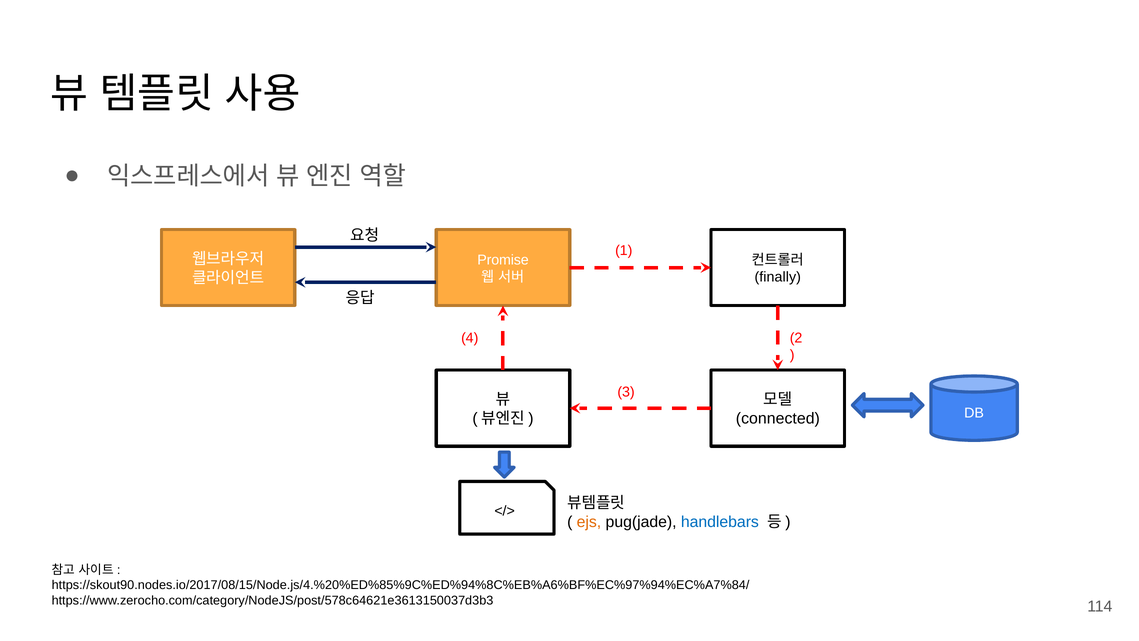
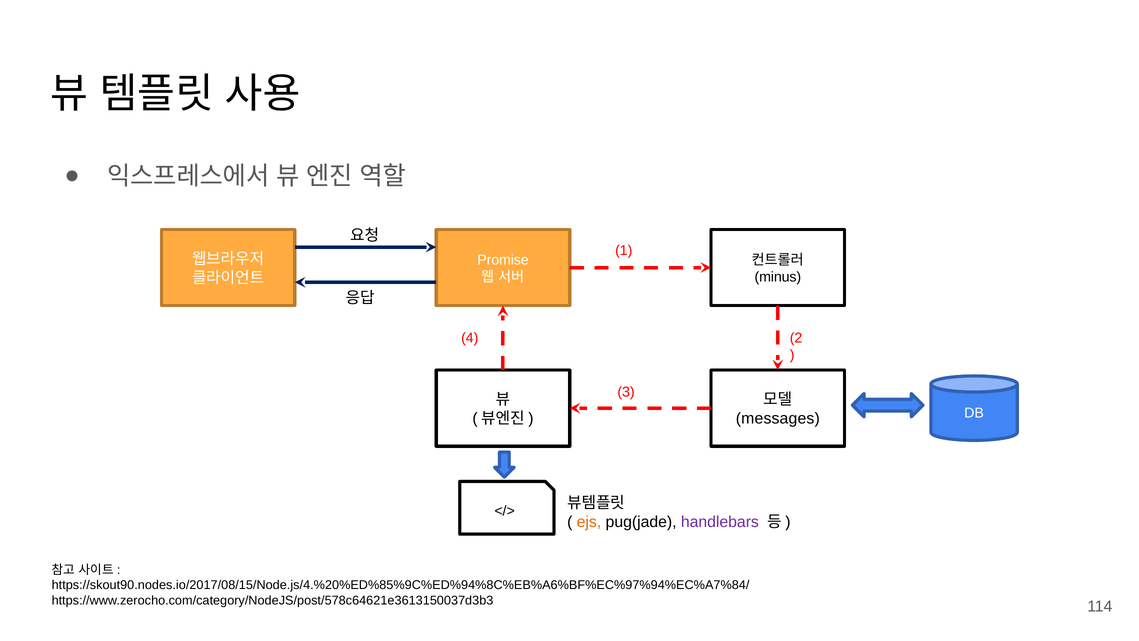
finally: finally -> minus
connected: connected -> messages
handlebars colour: blue -> purple
